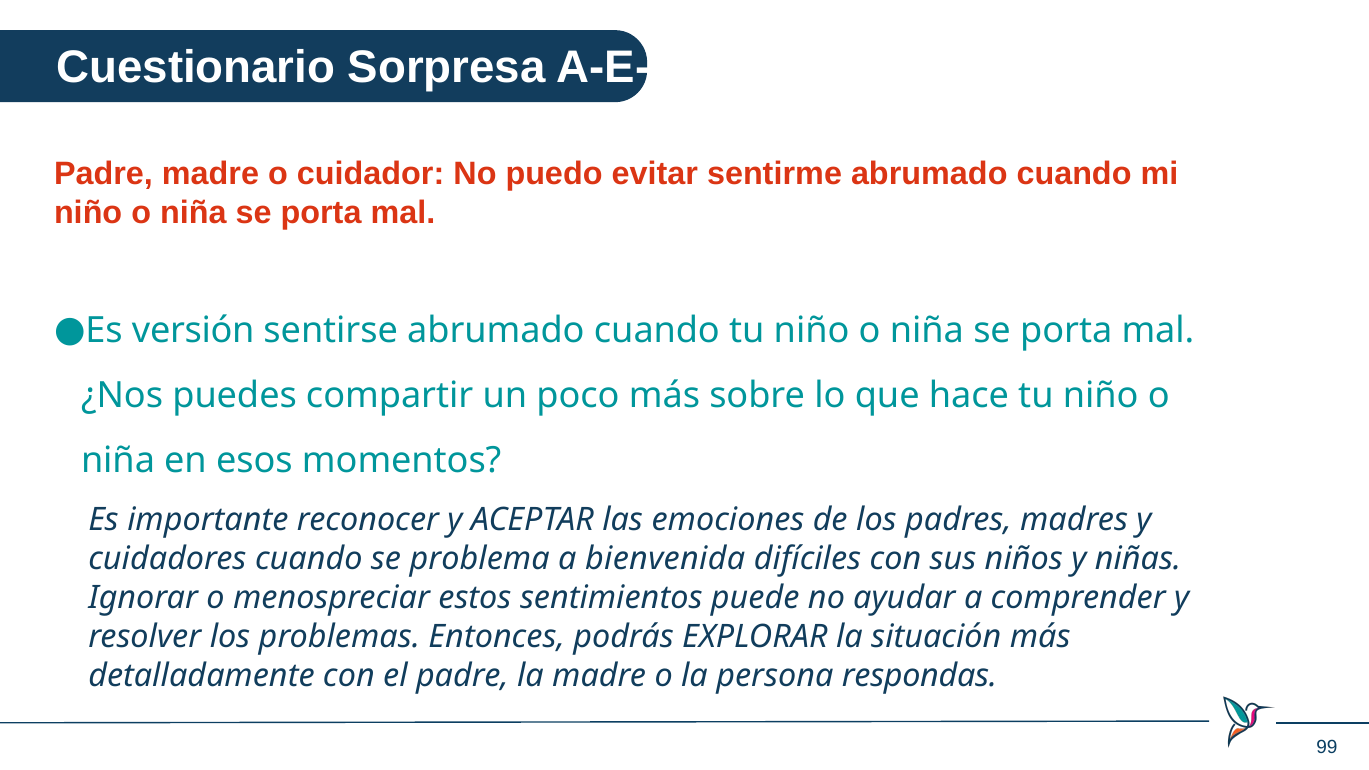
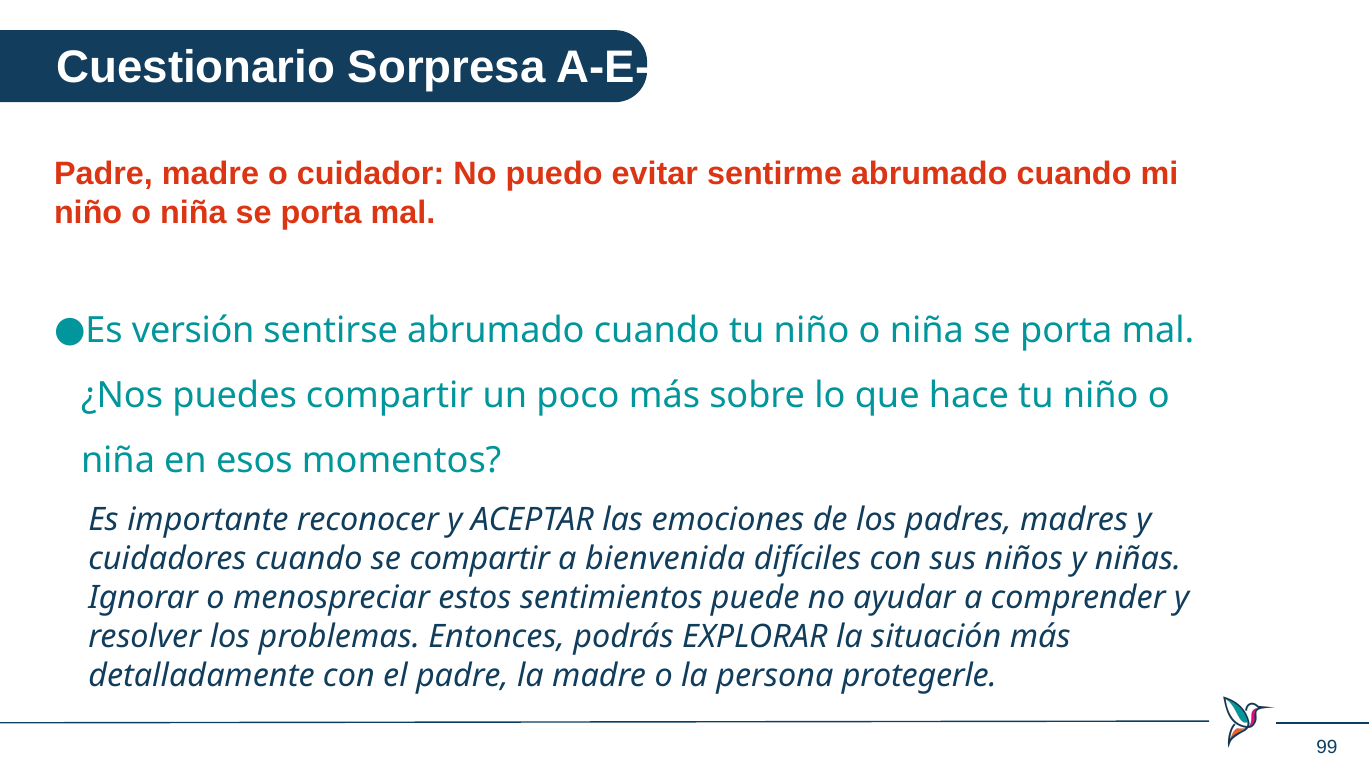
se problema: problema -> compartir
respondas: respondas -> protegerle
